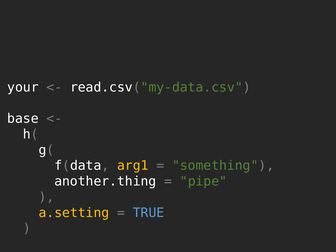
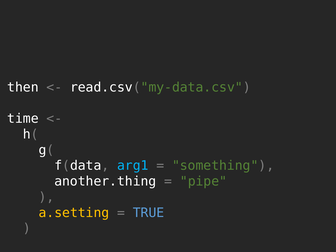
your: your -> then
base: base -> time
arg1 colour: yellow -> light blue
